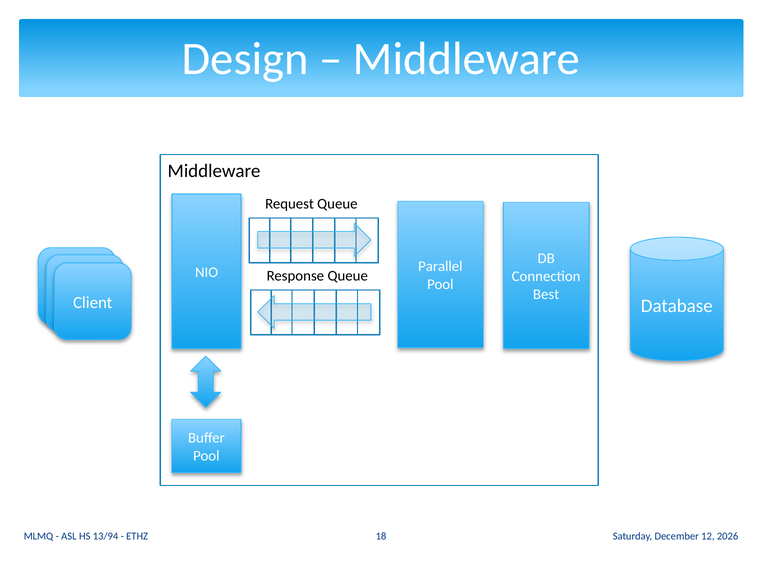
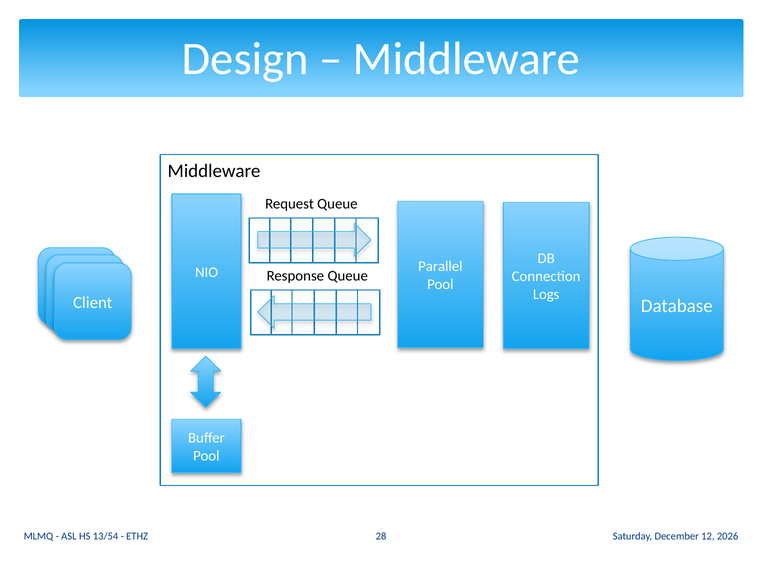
Best: Best -> Logs
13/94: 13/94 -> 13/54
18: 18 -> 28
